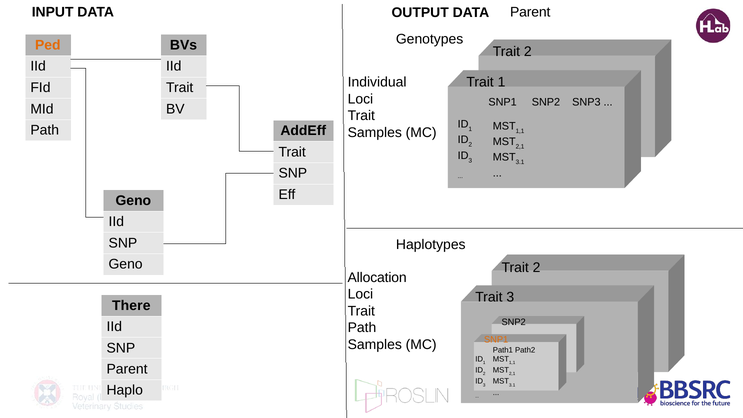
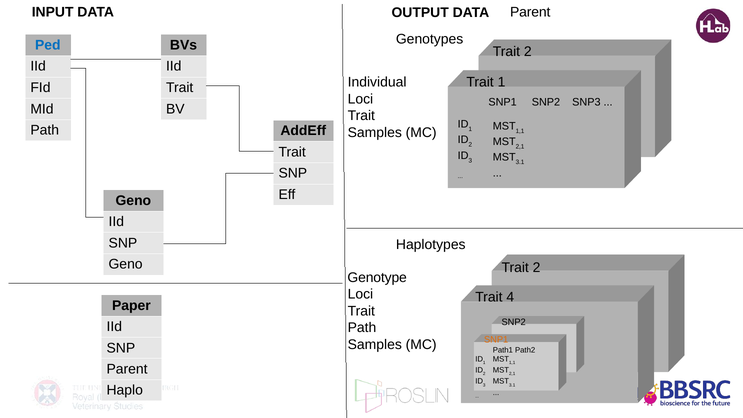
Ped colour: orange -> blue
Allocation: Allocation -> Genotype
Trait 3: 3 -> 4
There: There -> Paper
